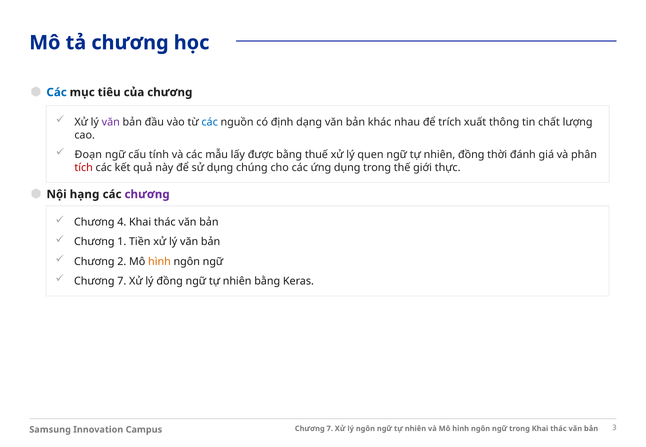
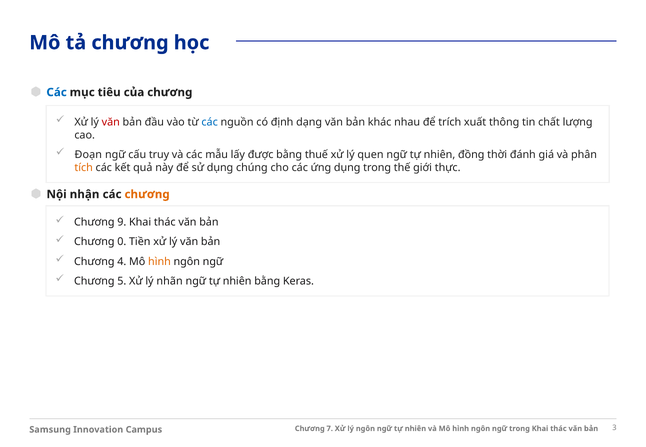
văn at (111, 122) colour: purple -> red
tính: tính -> truy
tích colour: red -> orange
hạng: hạng -> nhận
chương at (147, 194) colour: purple -> orange
4: 4 -> 9
1: 1 -> 0
2: 2 -> 4
7 at (122, 281): 7 -> 5
lý đồng: đồng -> nhãn
